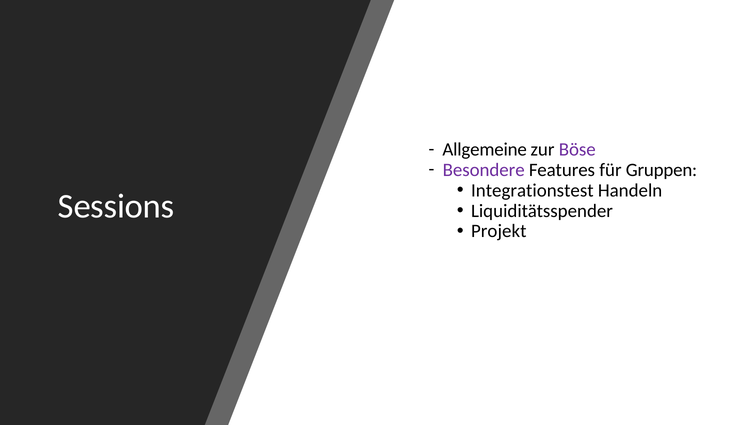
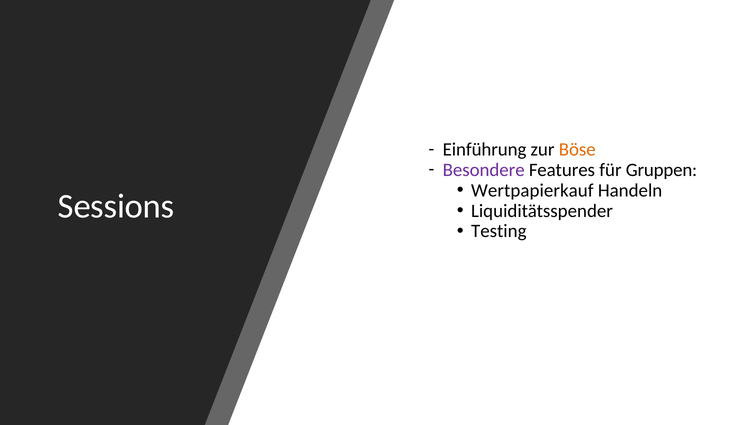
Allgemeine: Allgemeine -> Einführung
Böse colour: purple -> orange
Integrationstest: Integrationstest -> Wertpapierkauf
Projekt: Projekt -> Testing
